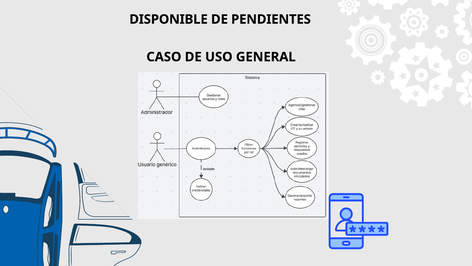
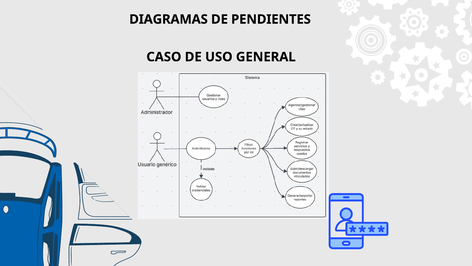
DISPONIBLE: DISPONIBLE -> DIAGRAMAS
